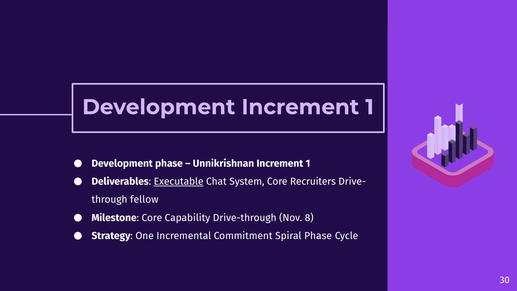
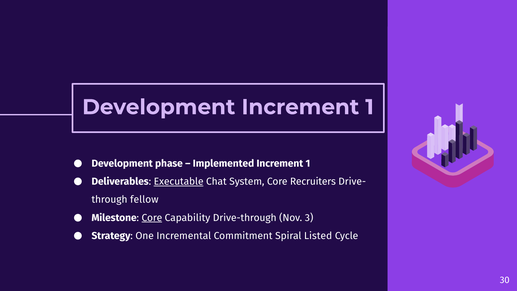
Unnikrishnan: Unnikrishnan -> Implemented
Core at (152, 218) underline: none -> present
8: 8 -> 3
Spiral Phase: Phase -> Listed
